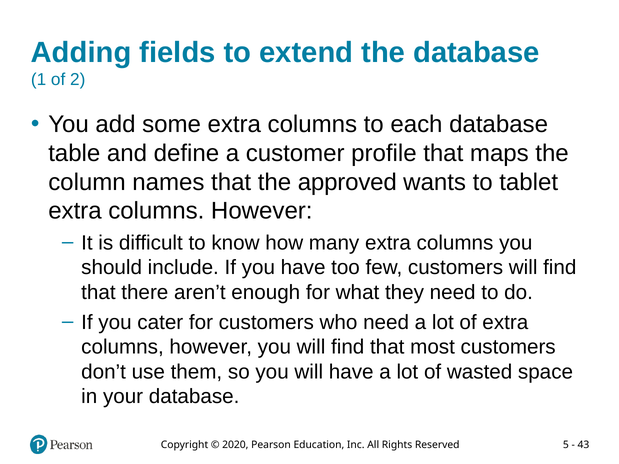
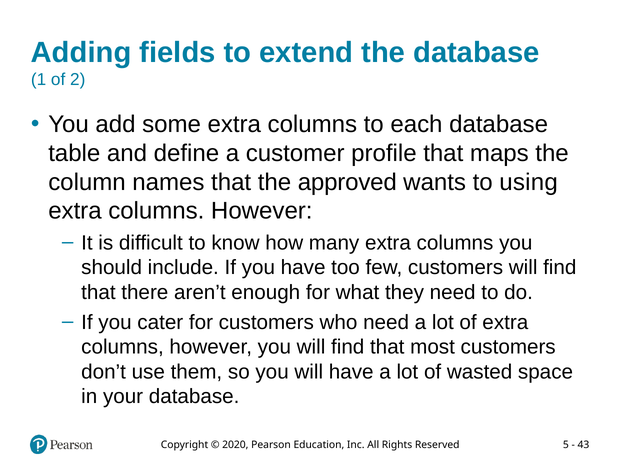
tablet: tablet -> using
